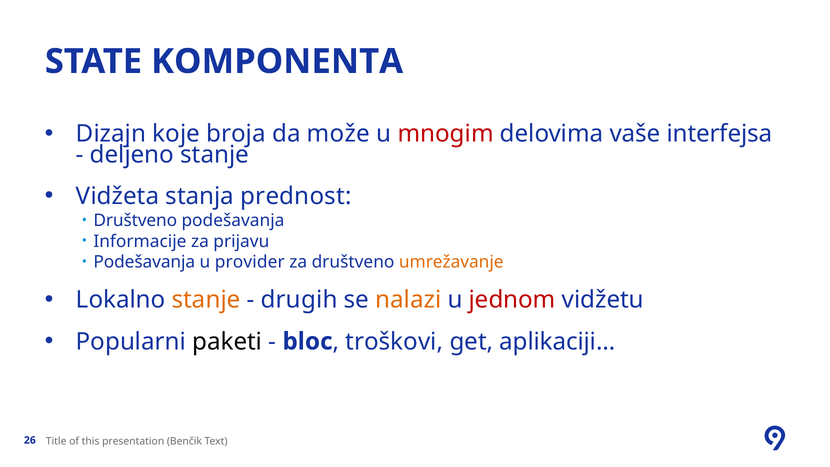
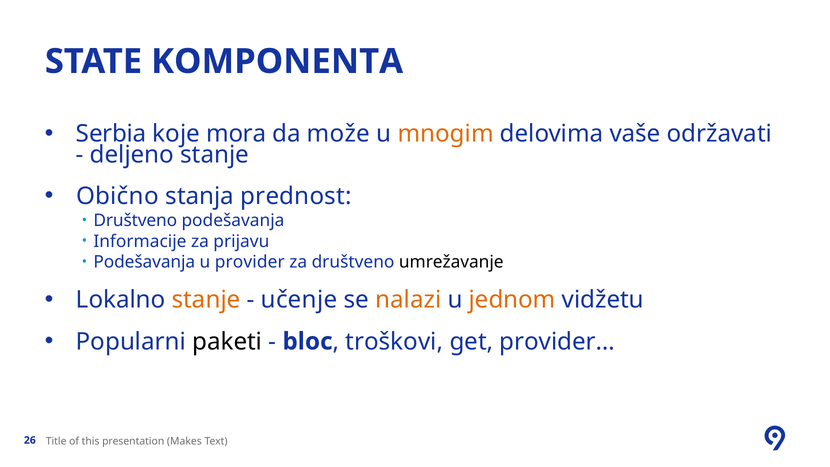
Dizajn: Dizajn -> Serbia
broja: broja -> mora
mnogim colour: red -> orange
interfejsa: interfejsa -> održavati
Vidžeta: Vidžeta -> Obično
umrežavanje colour: orange -> black
drugih: drugih -> učenje
jednom colour: red -> orange
aplikaciji…: aplikaciji… -> provider…
Benčik: Benčik -> Makes
